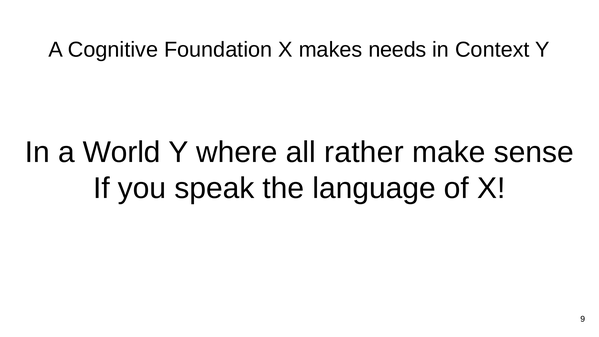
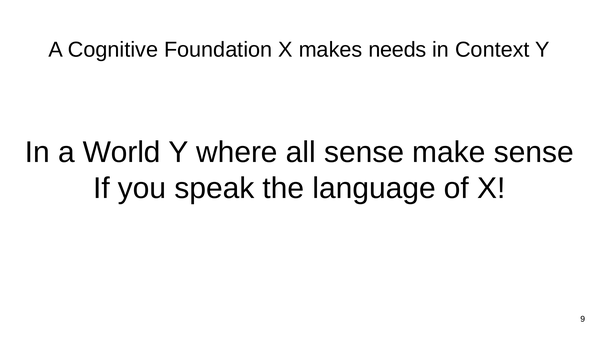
all rather: rather -> sense
